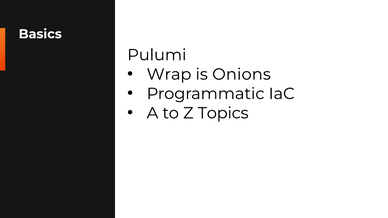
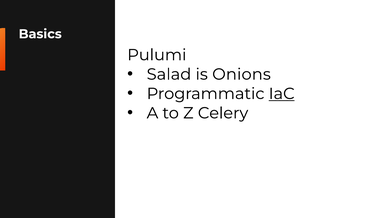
Wrap: Wrap -> Salad
IaC underline: none -> present
Topics: Topics -> Celery
